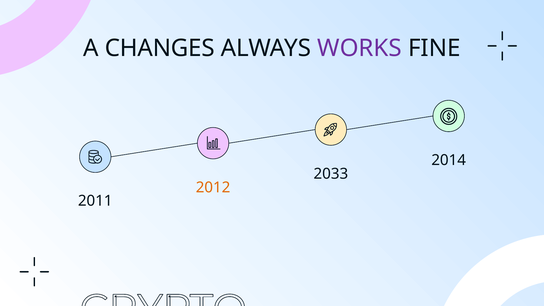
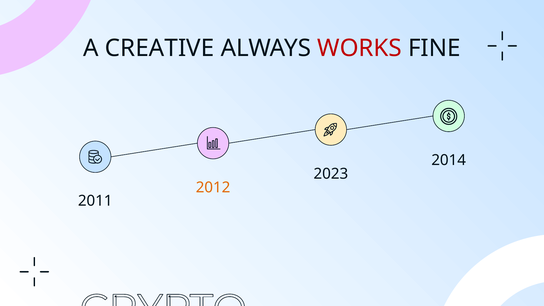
CHANGES: CHANGES -> CREATIVE
WORKS colour: purple -> red
2033: 2033 -> 2023
